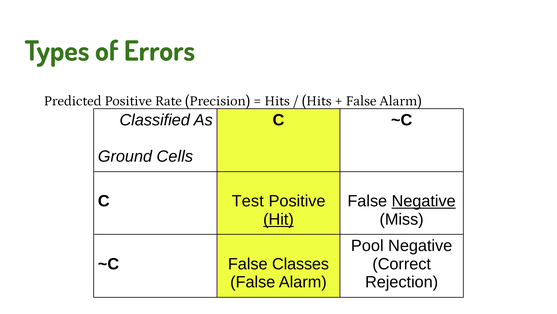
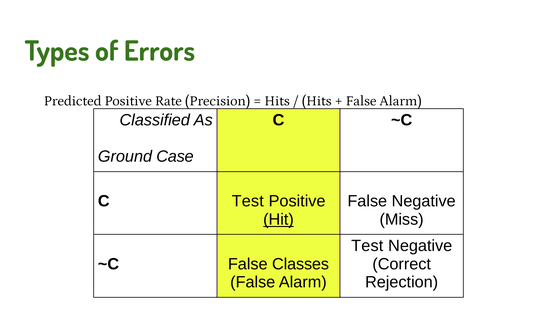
Cells: Cells -> Case
Negative at (424, 201) underline: present -> none
Pool at (367, 245): Pool -> Test
